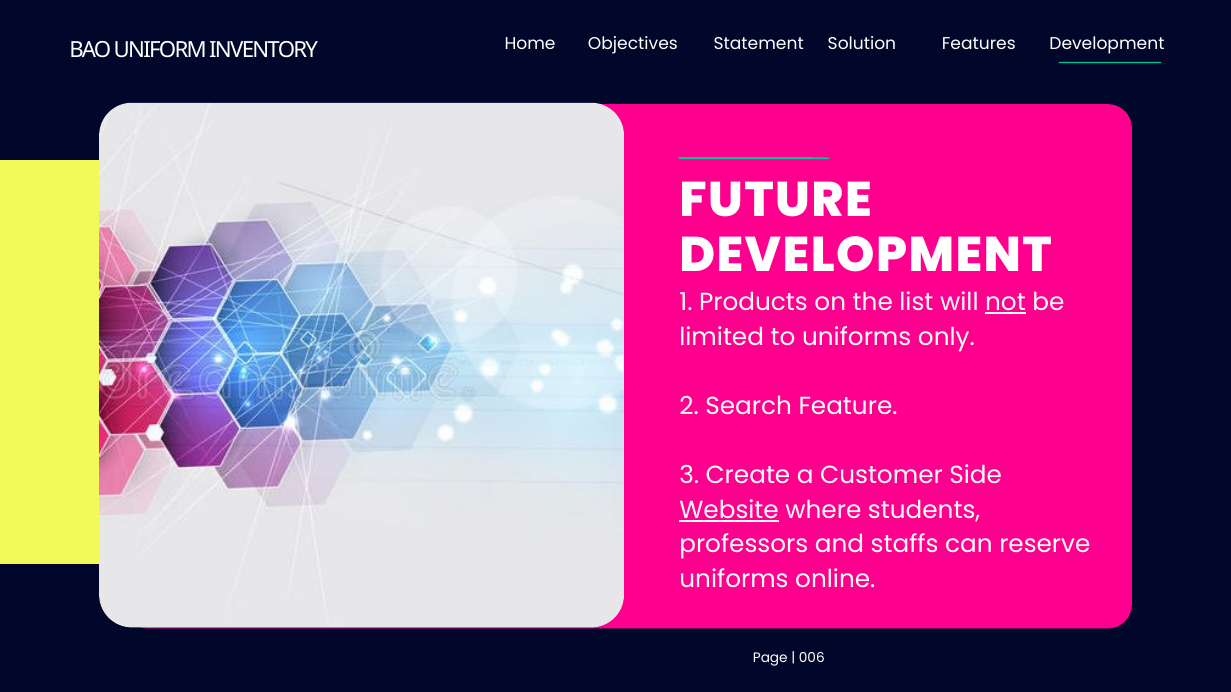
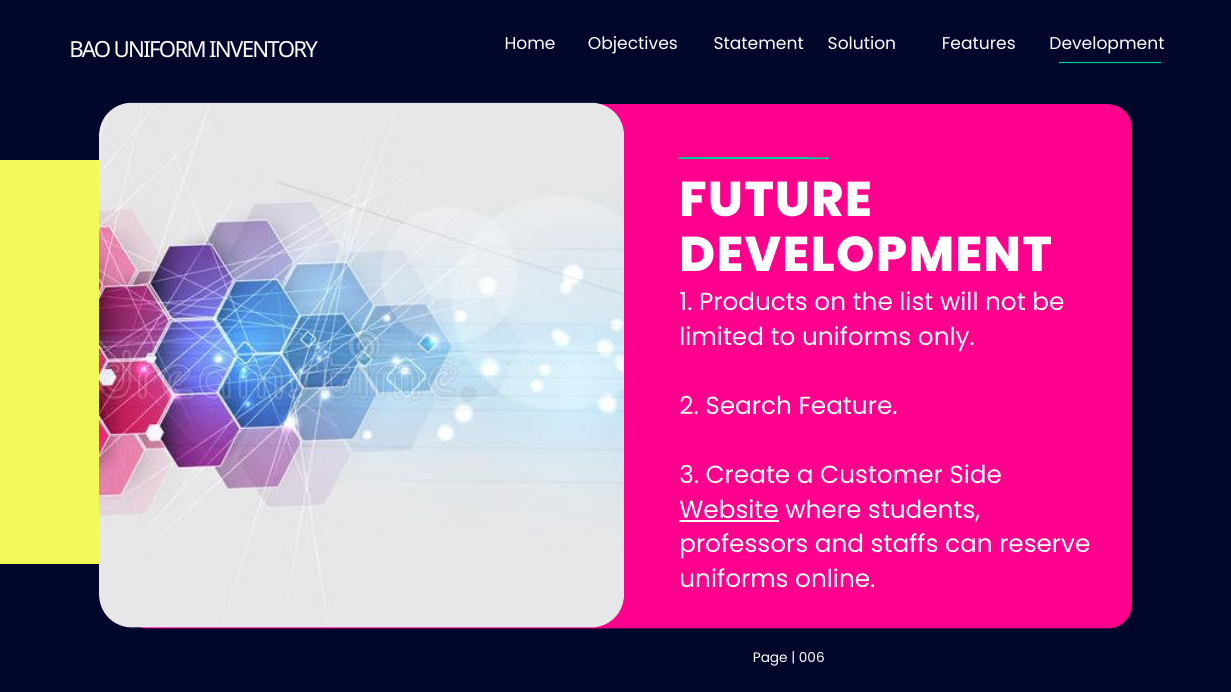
not underline: present -> none
